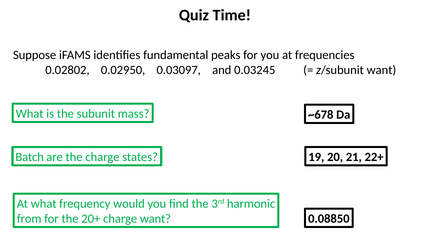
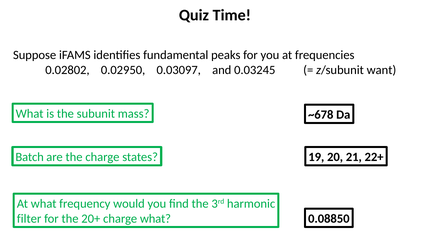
from: from -> filter
charge want: want -> what
